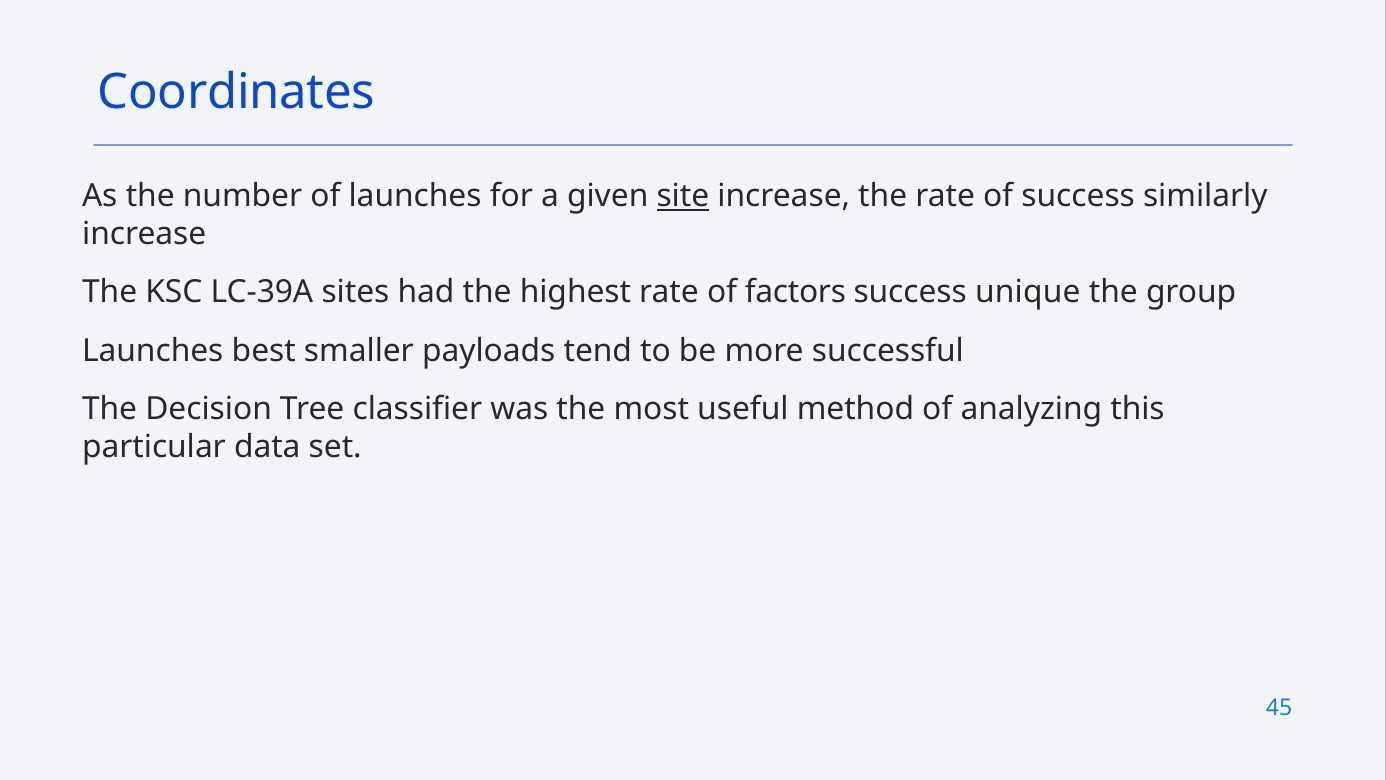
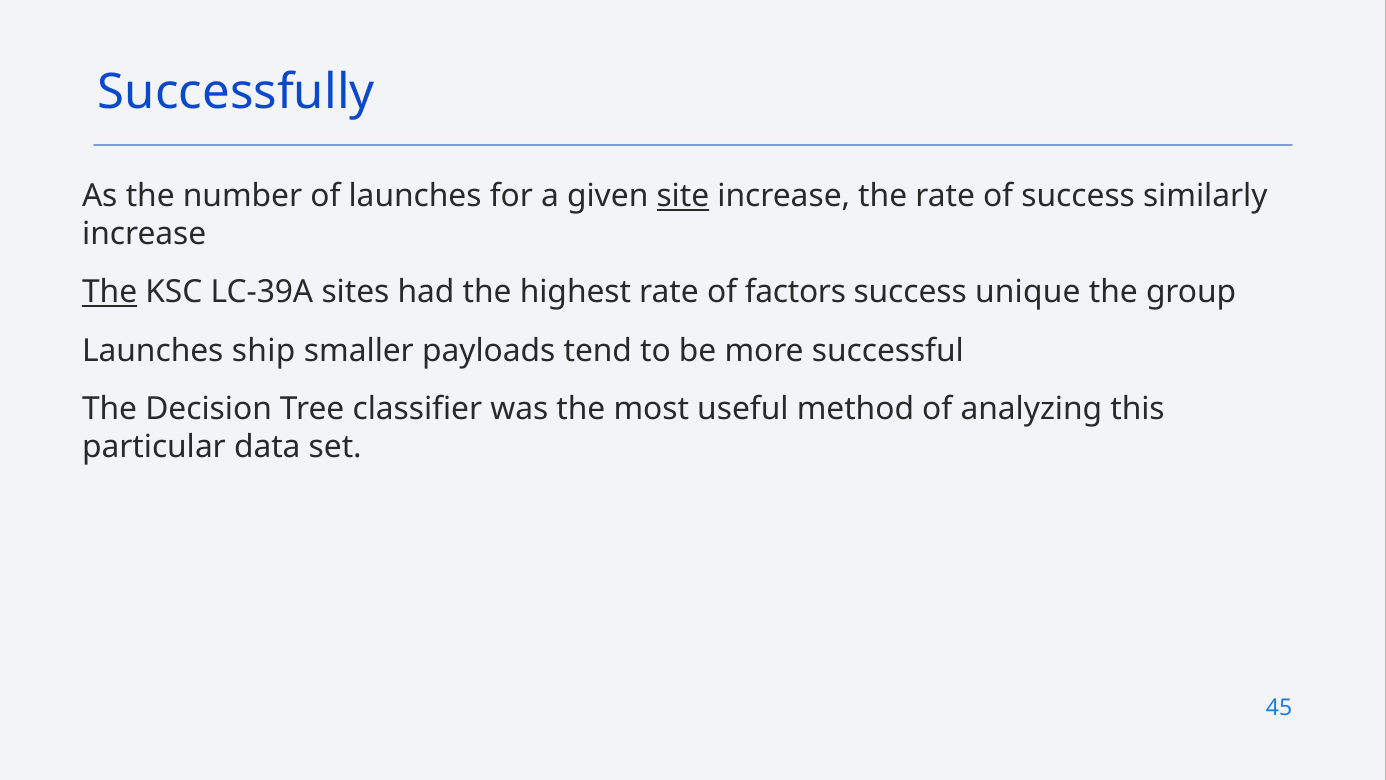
Coordinates: Coordinates -> Successfully
The at (110, 292) underline: none -> present
best: best -> ship
